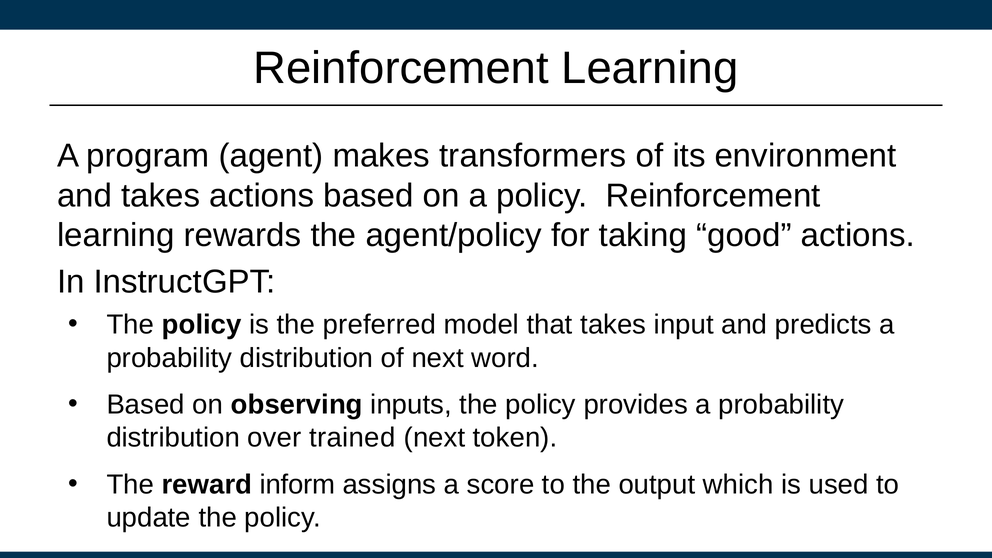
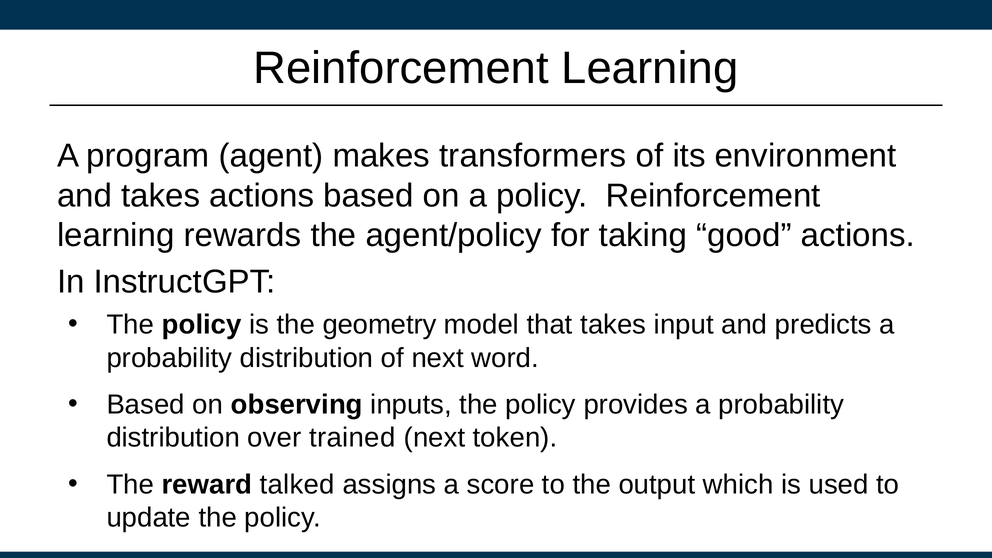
preferred: preferred -> geometry
inform: inform -> talked
